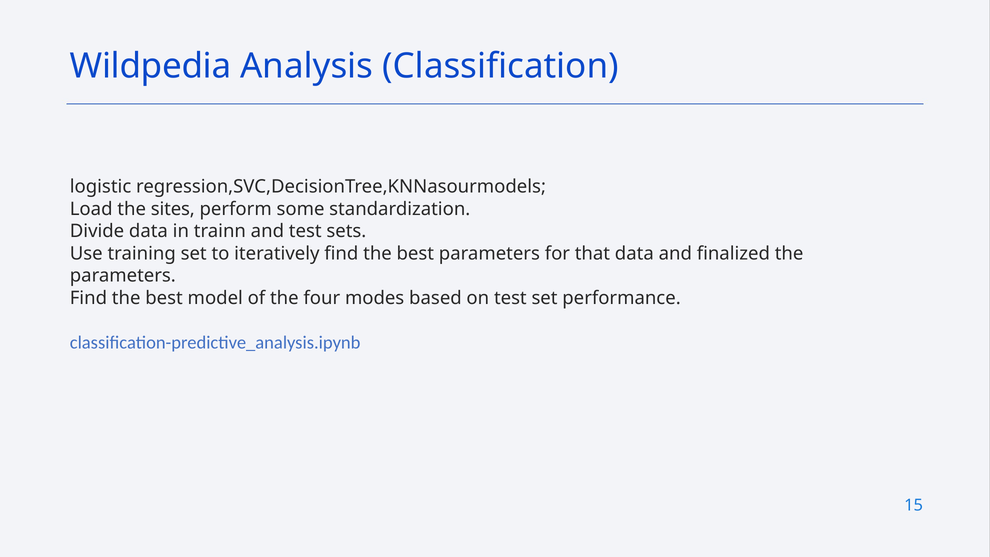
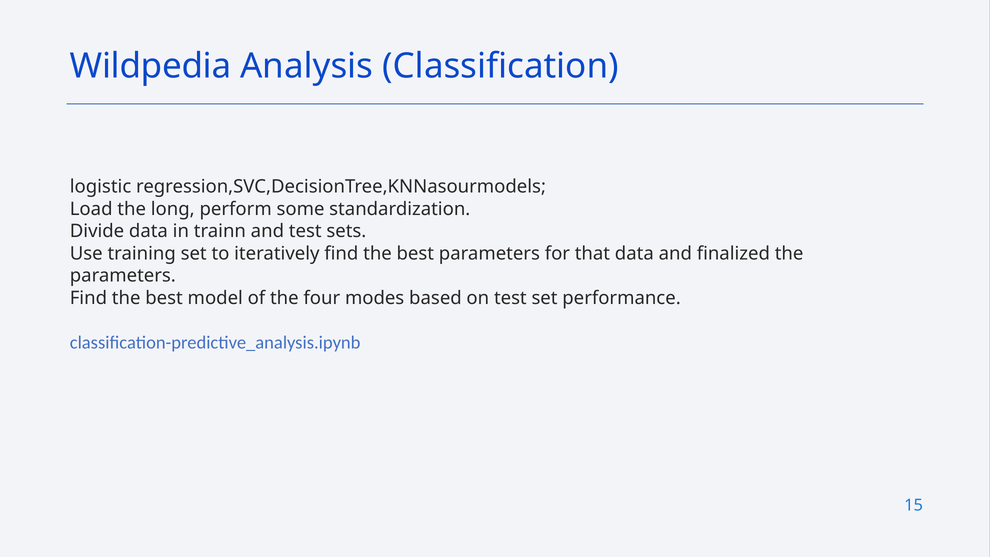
sites: sites -> long
